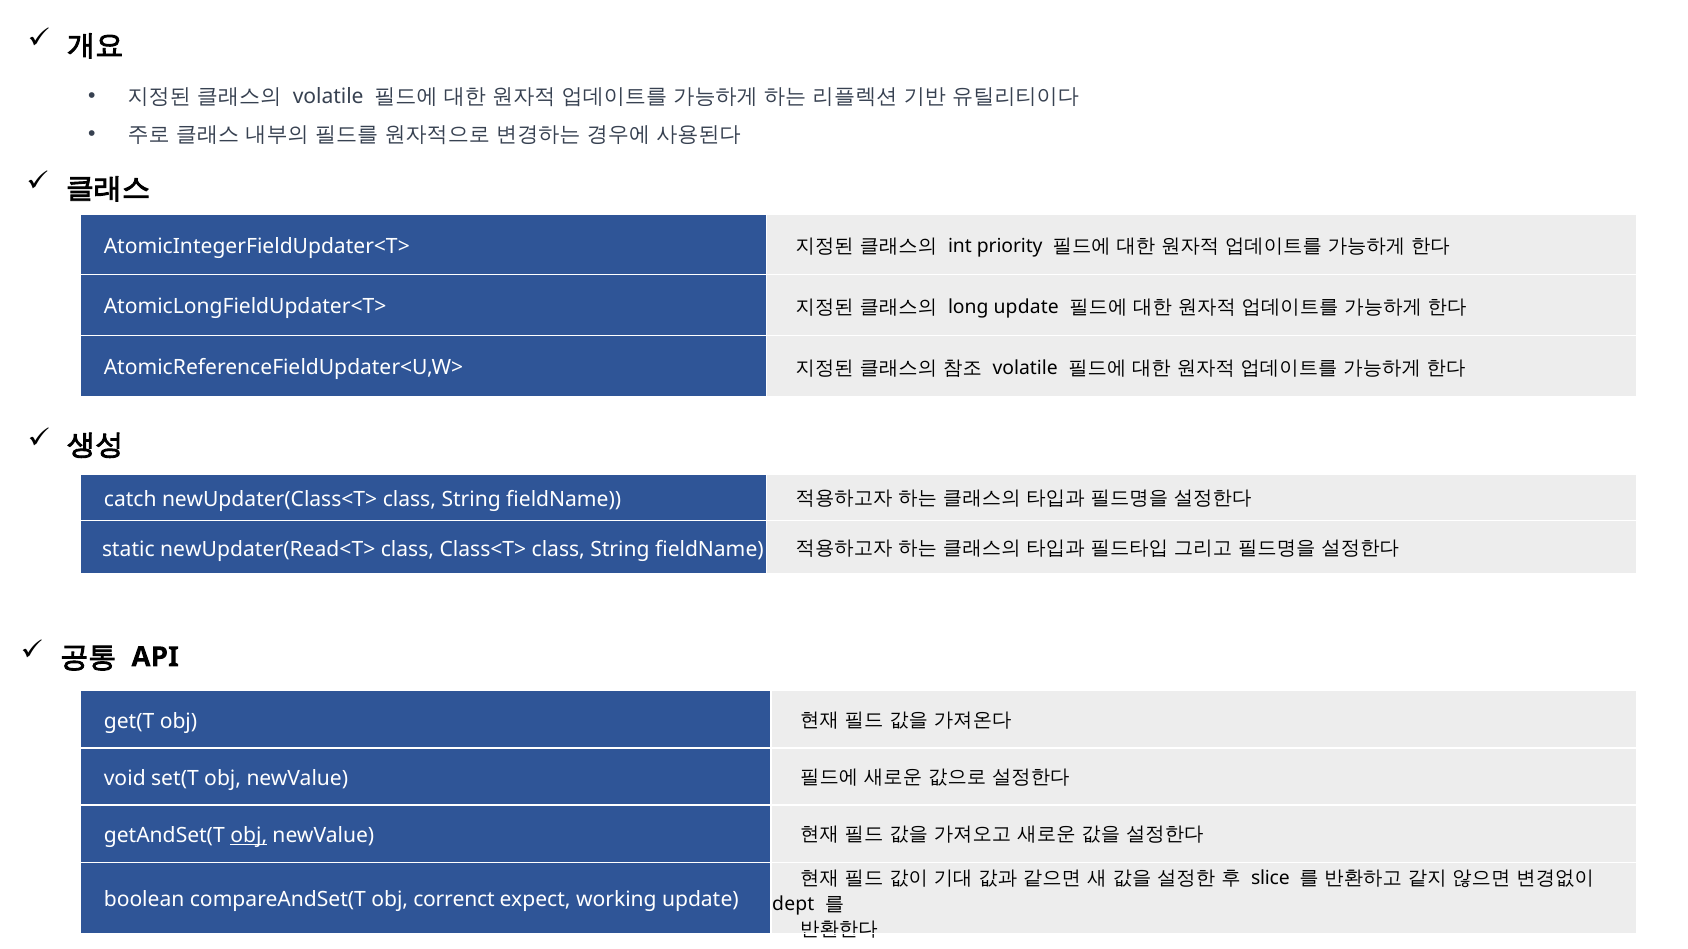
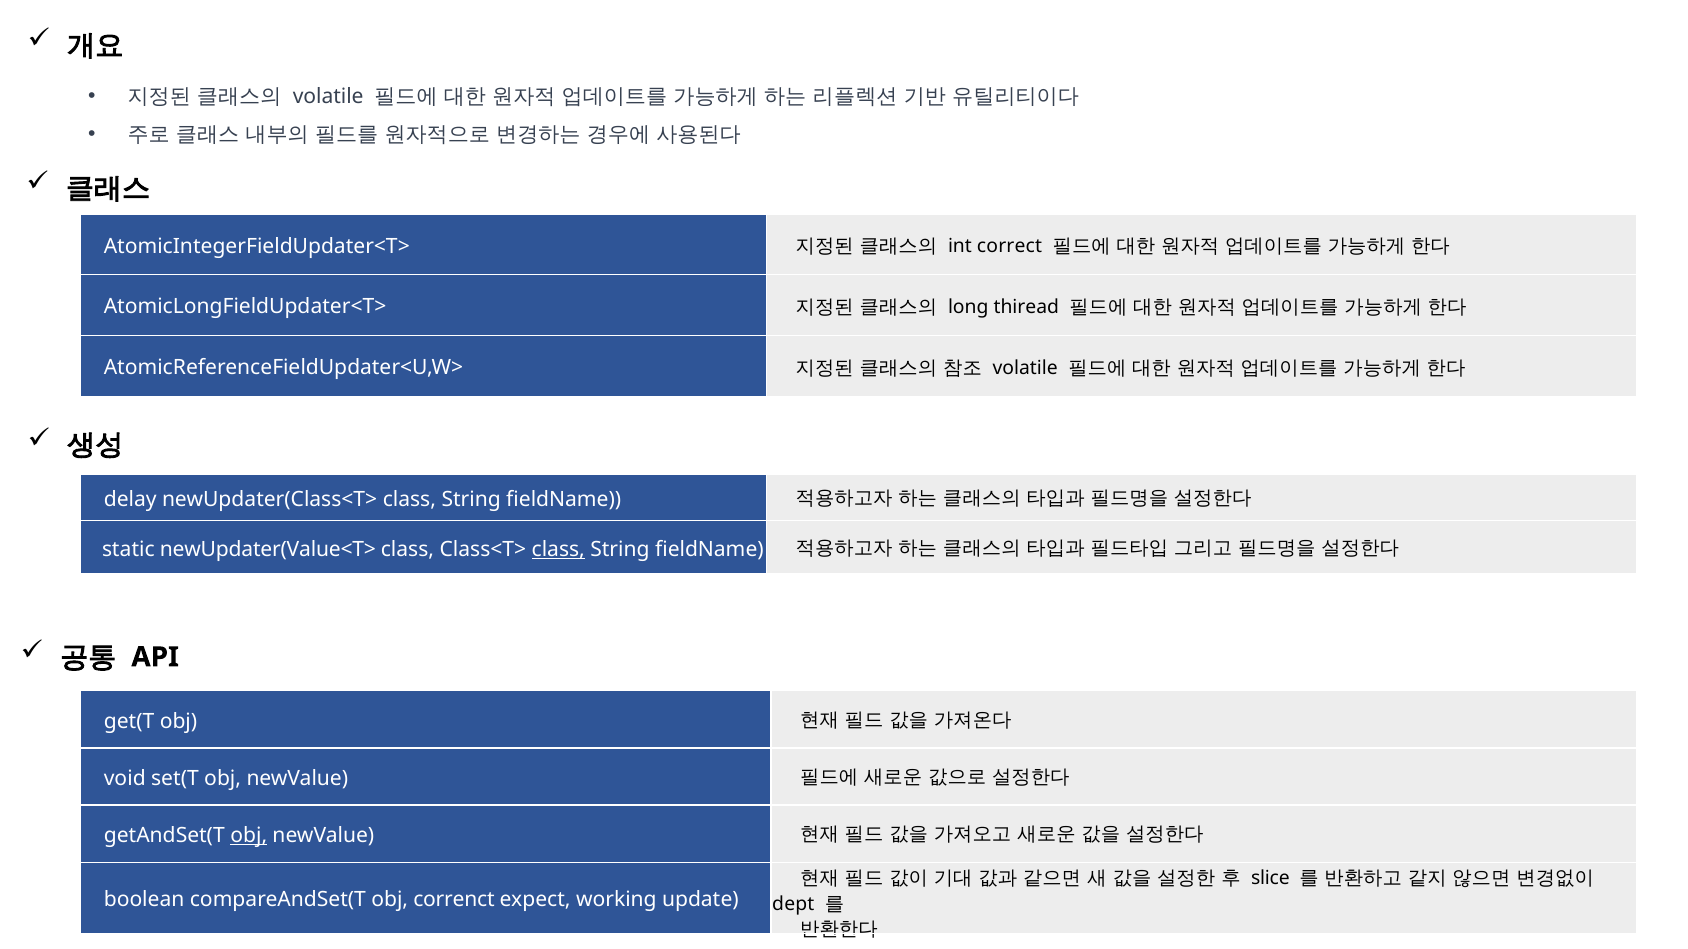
priority: priority -> correct
long update: update -> thiread
catch: catch -> delay
newUpdater(Read<T>: newUpdater(Read<T> -> newUpdater(Value<T>
class at (558, 549) underline: none -> present
